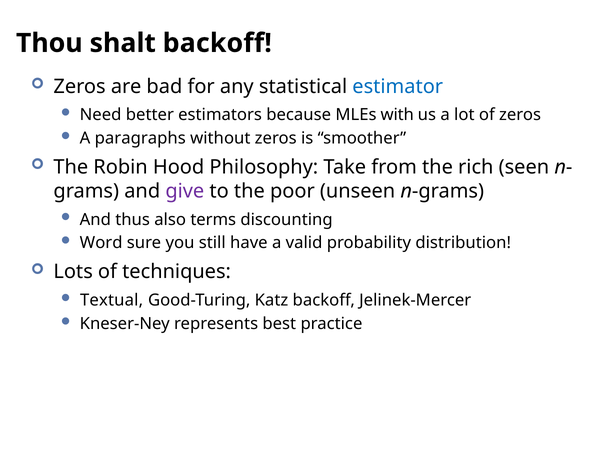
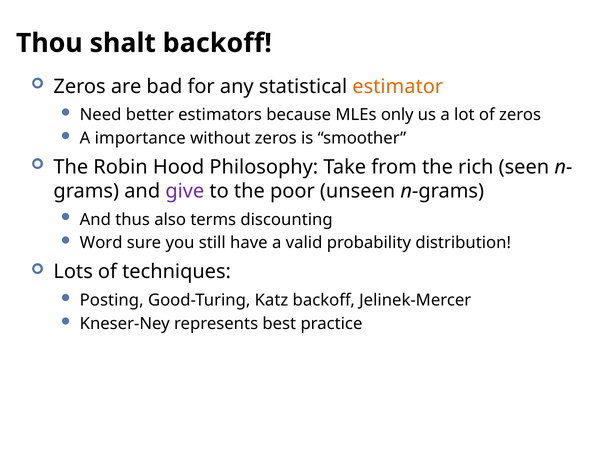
estimator colour: blue -> orange
with: with -> only
paragraphs: paragraphs -> importance
Textual: Textual -> Posting
